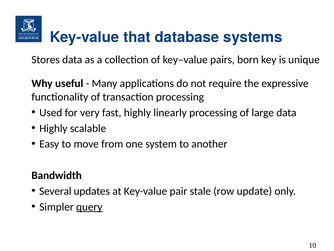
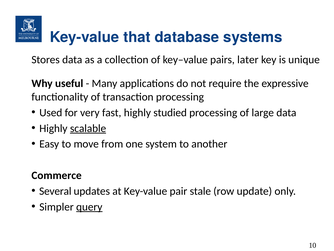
born: born -> later
linearly: linearly -> studied
scalable underline: none -> present
Bandwidth: Bandwidth -> Commerce
